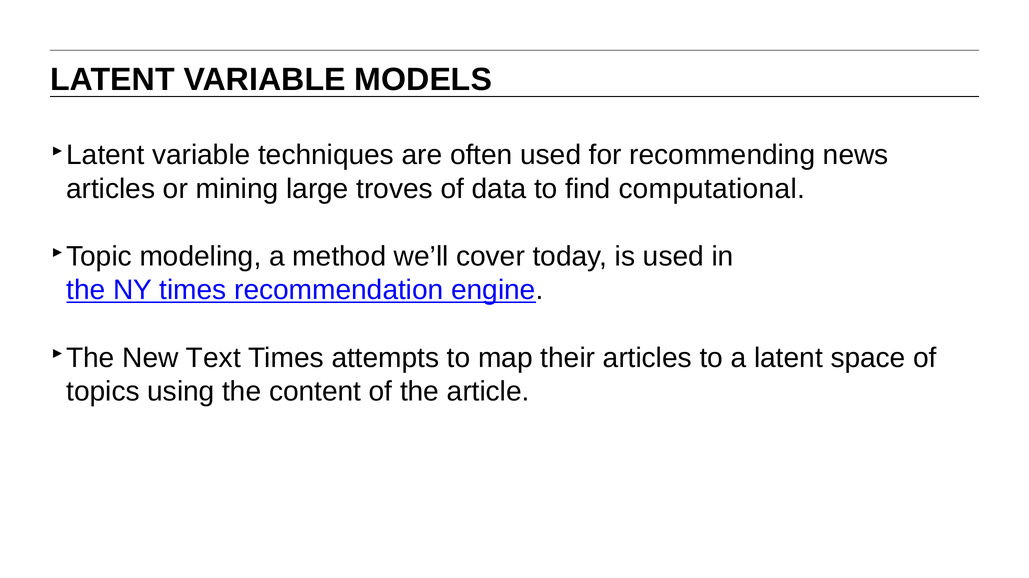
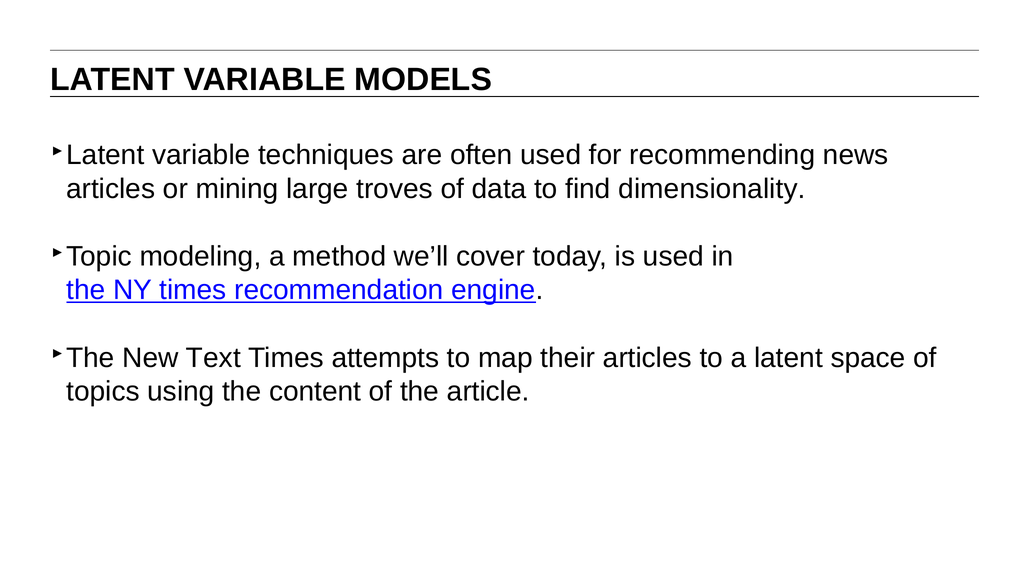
computational: computational -> dimensionality
